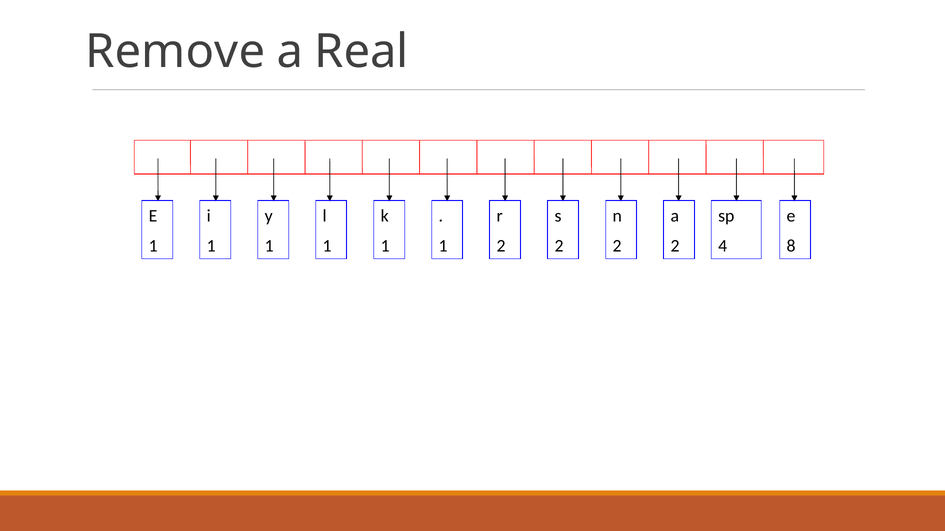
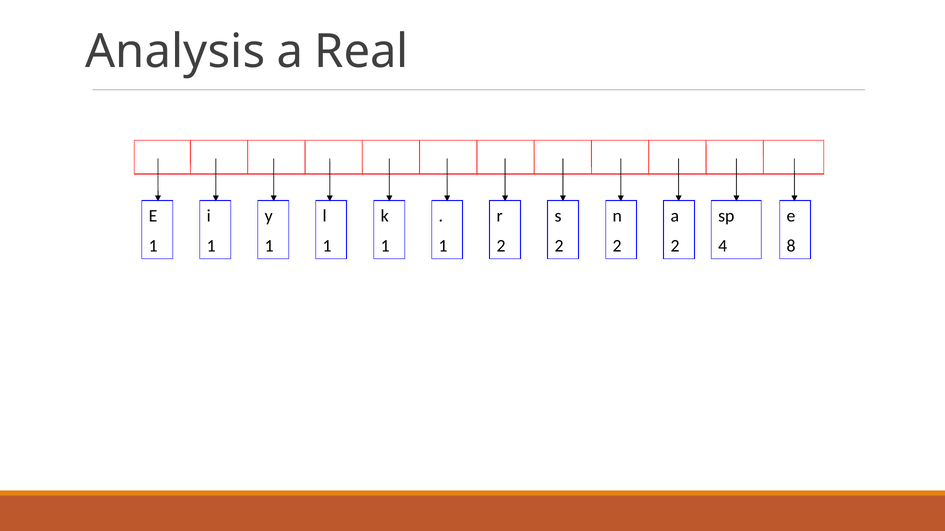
Remove: Remove -> Analysis
